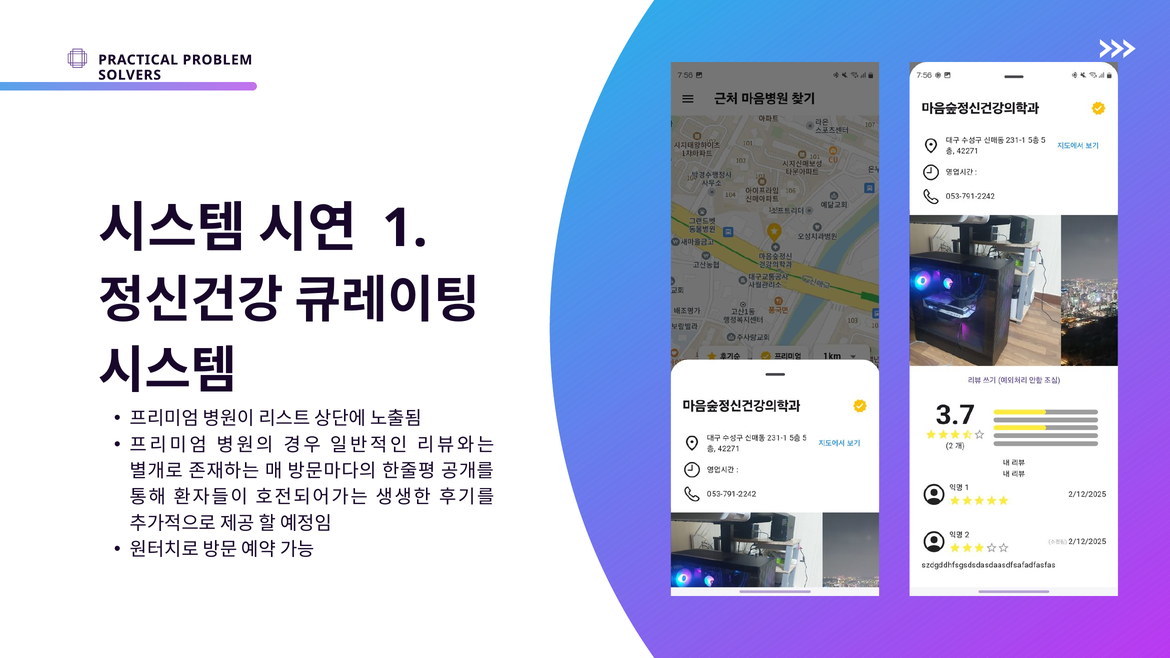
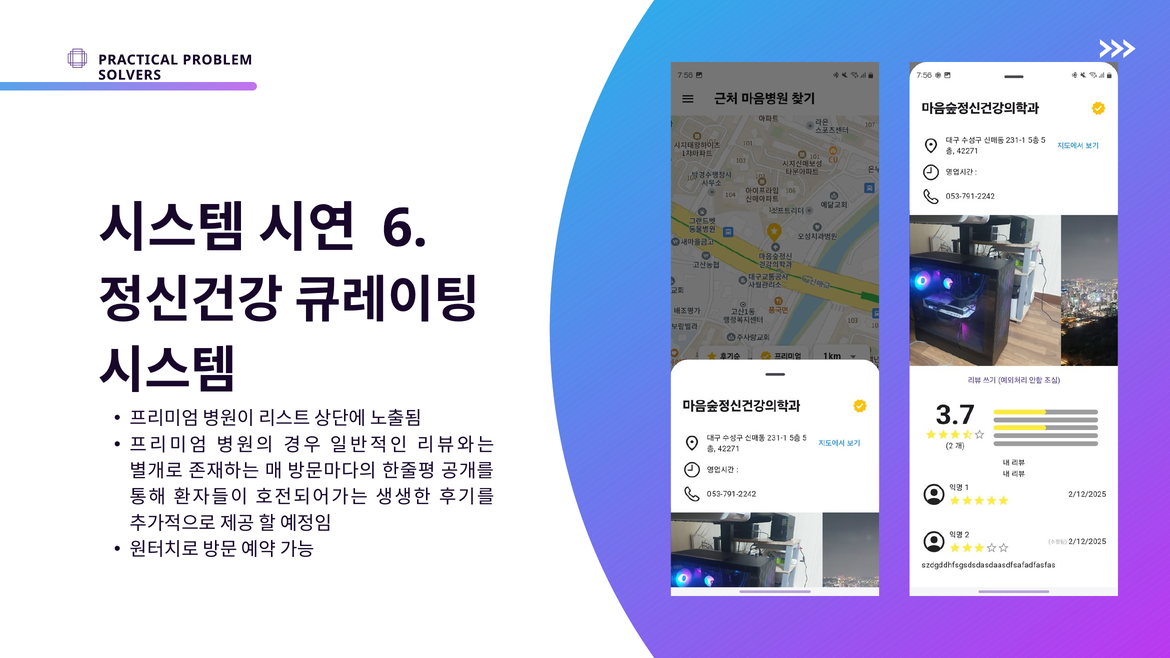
1: 1 -> 6
